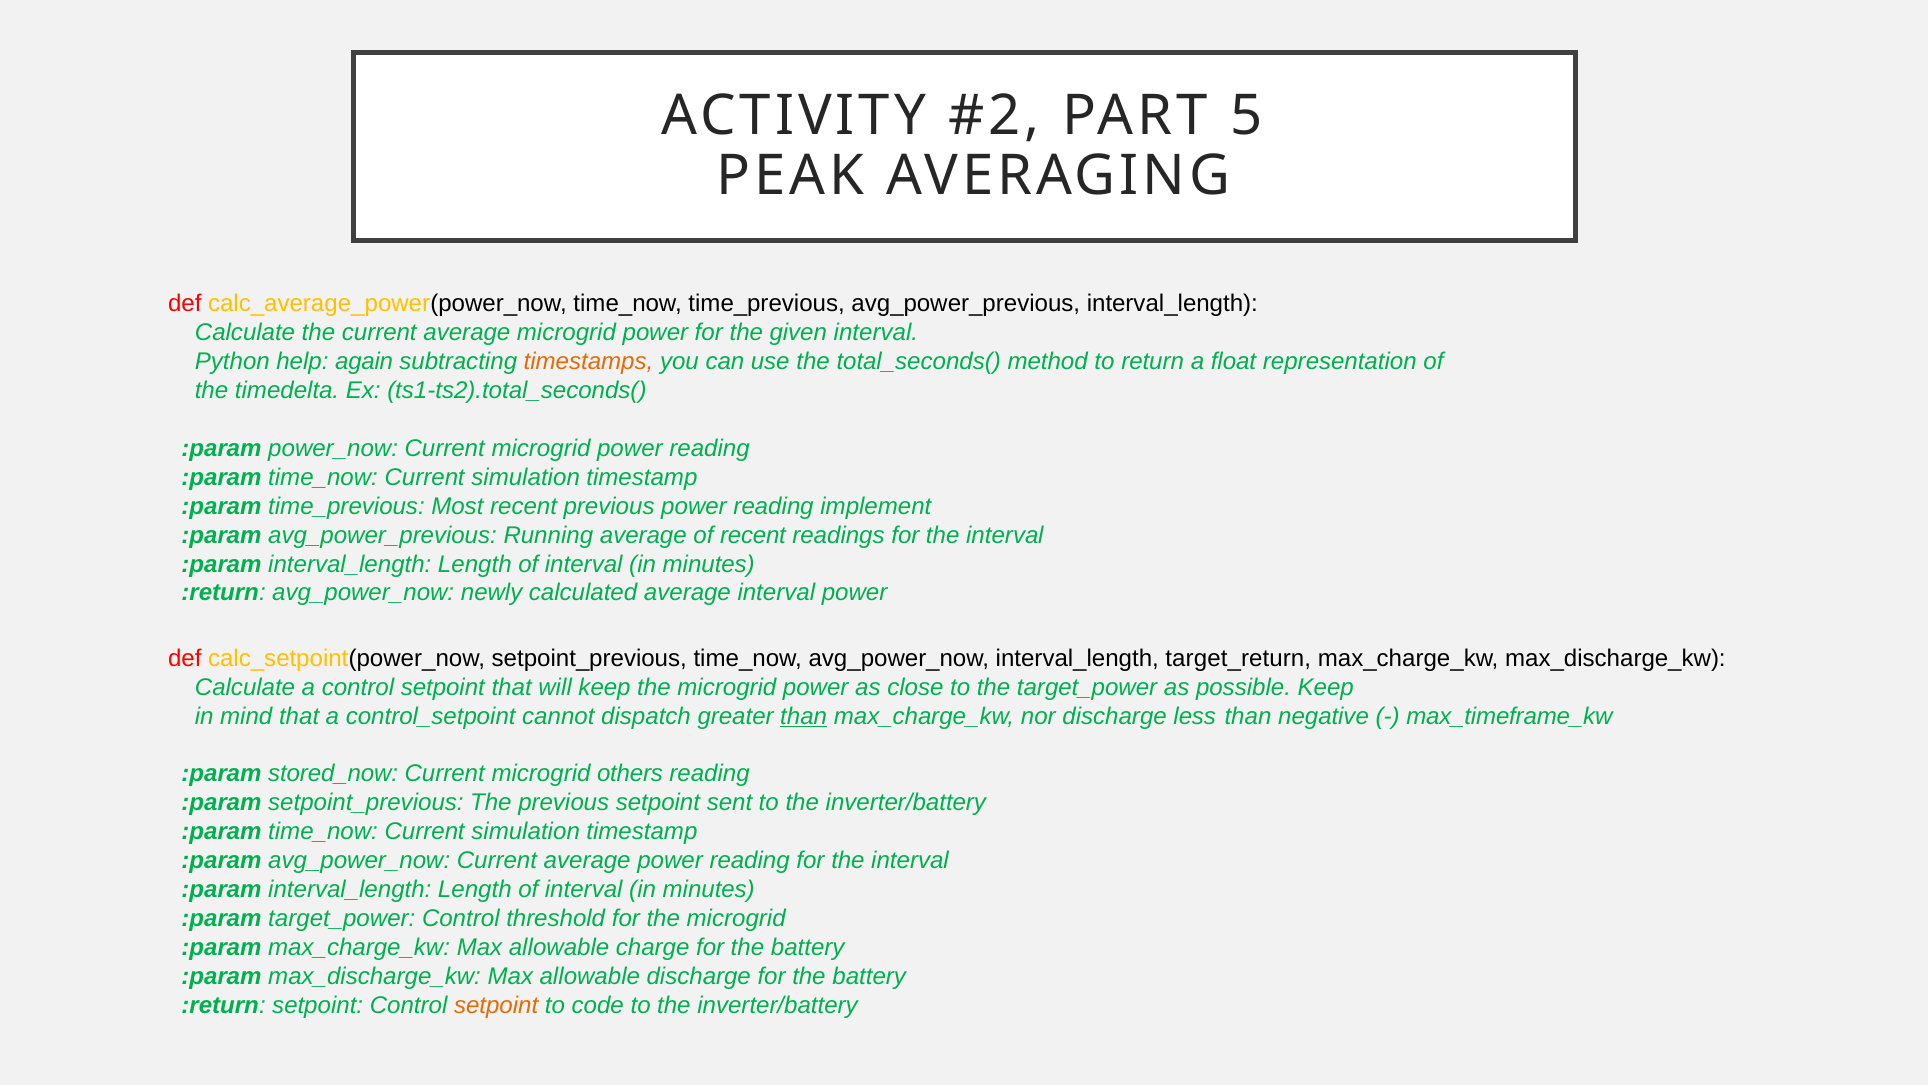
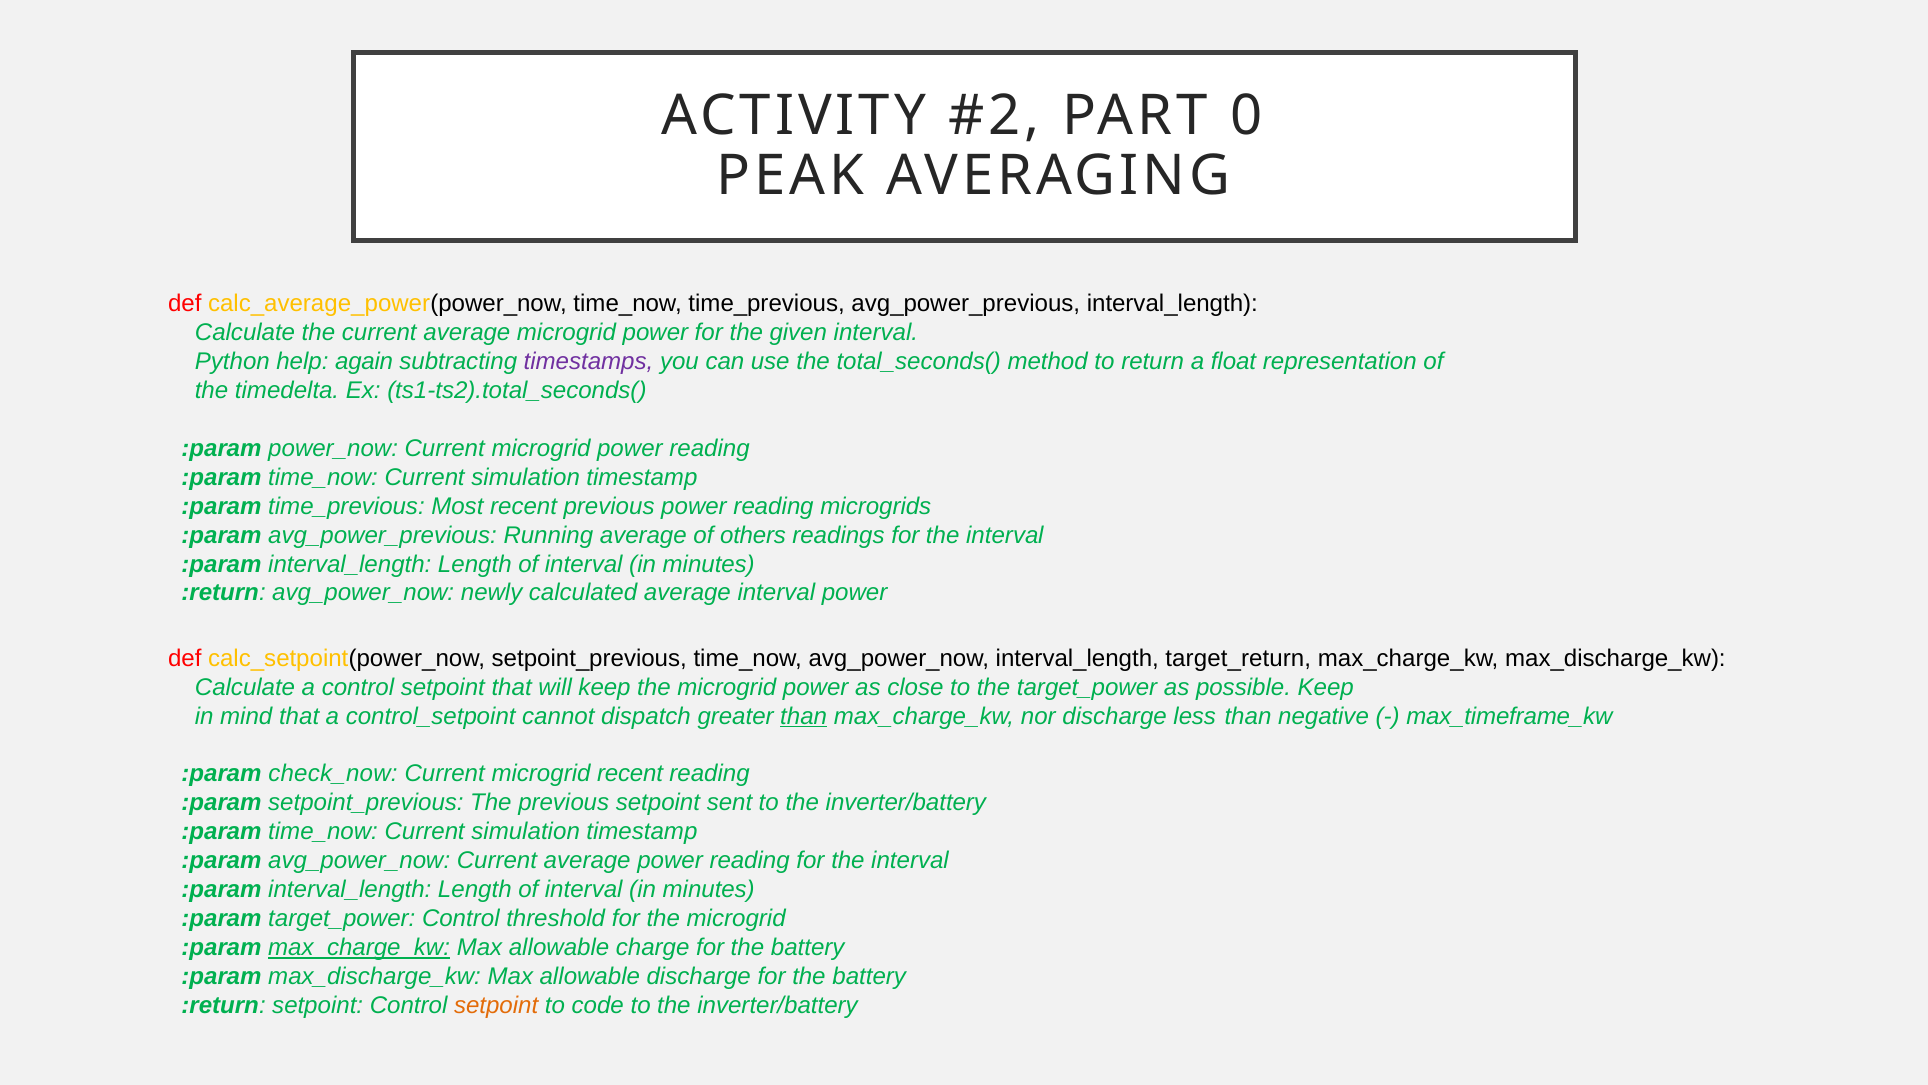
5: 5 -> 0
timestamps colour: orange -> purple
implement: implement -> microgrids
of recent: recent -> others
stored_now: stored_now -> check_now
microgrid others: others -> recent
max_charge_kw at (359, 947) underline: none -> present
